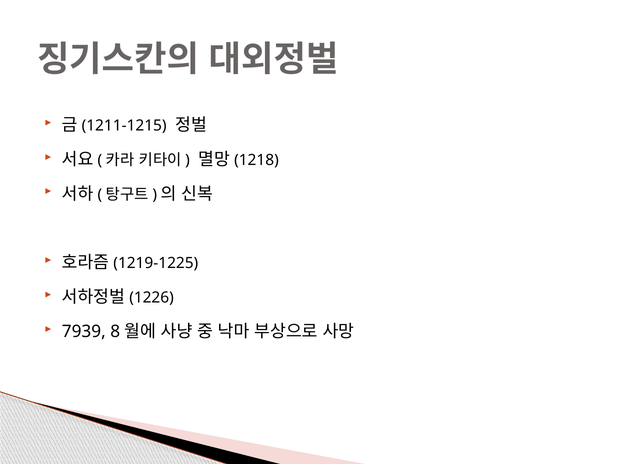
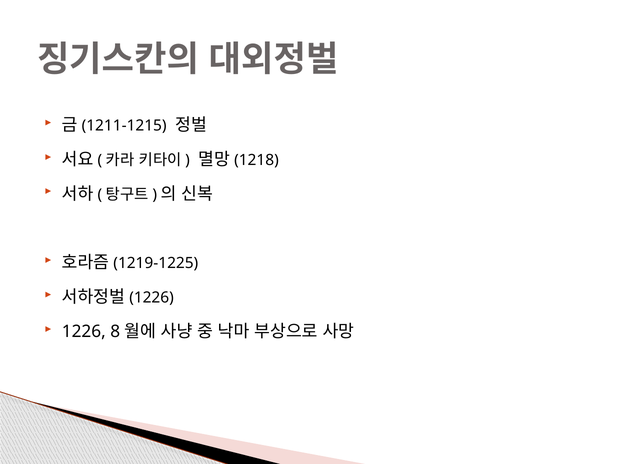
7939 at (84, 332): 7939 -> 1226
